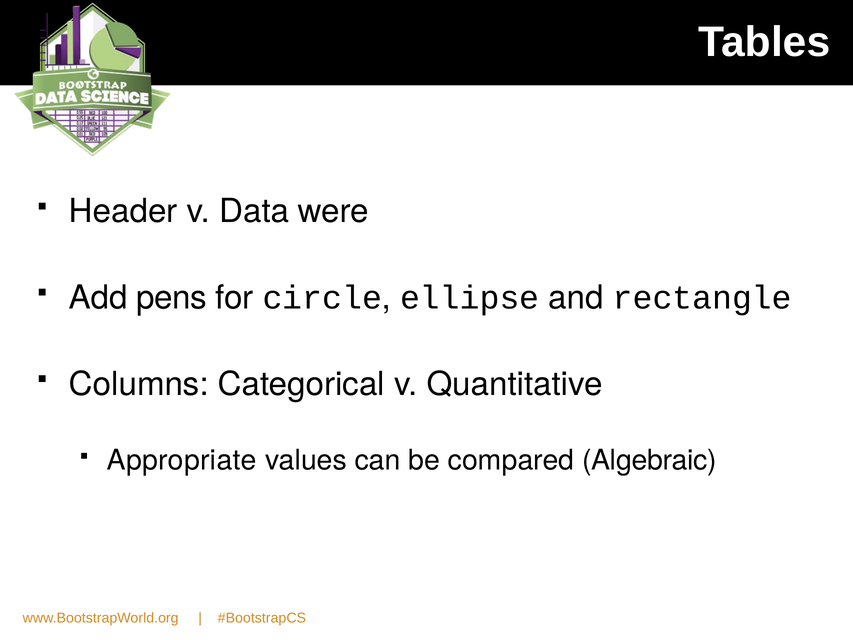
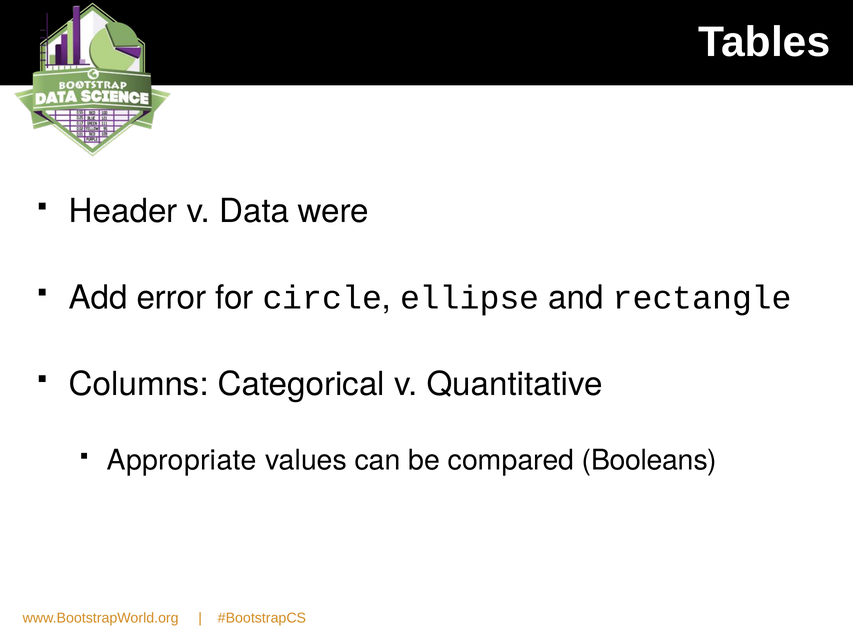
pens: pens -> error
Algebraic: Algebraic -> Booleans
